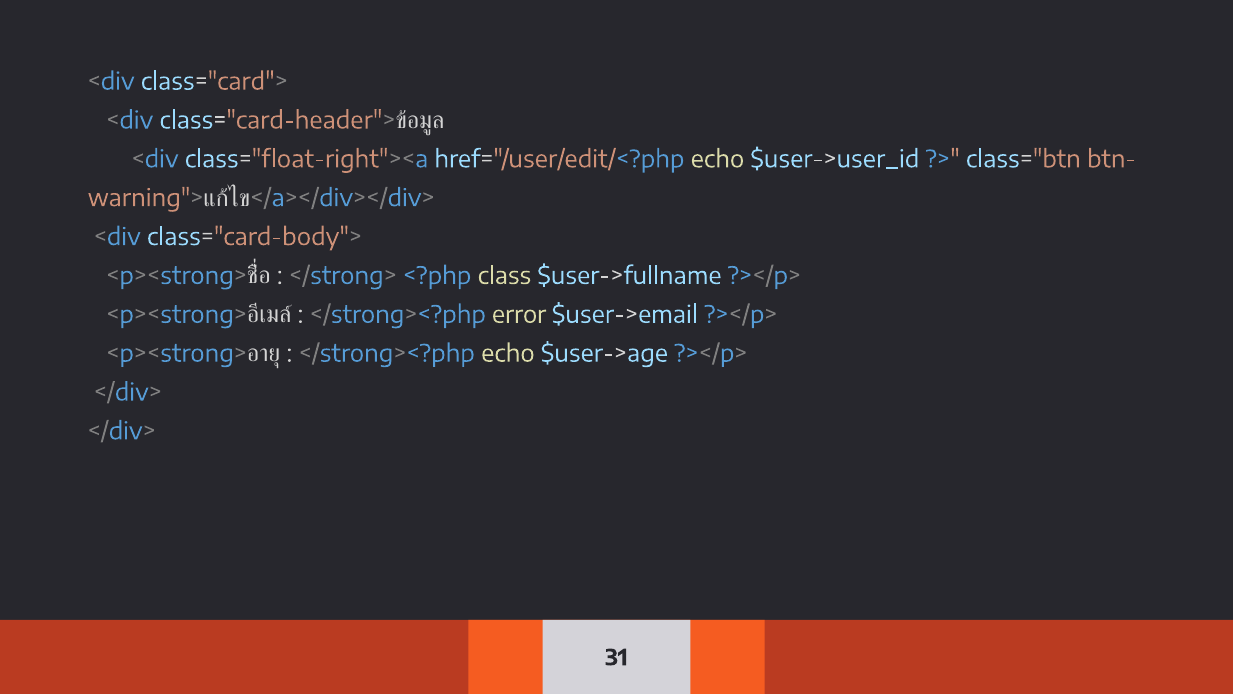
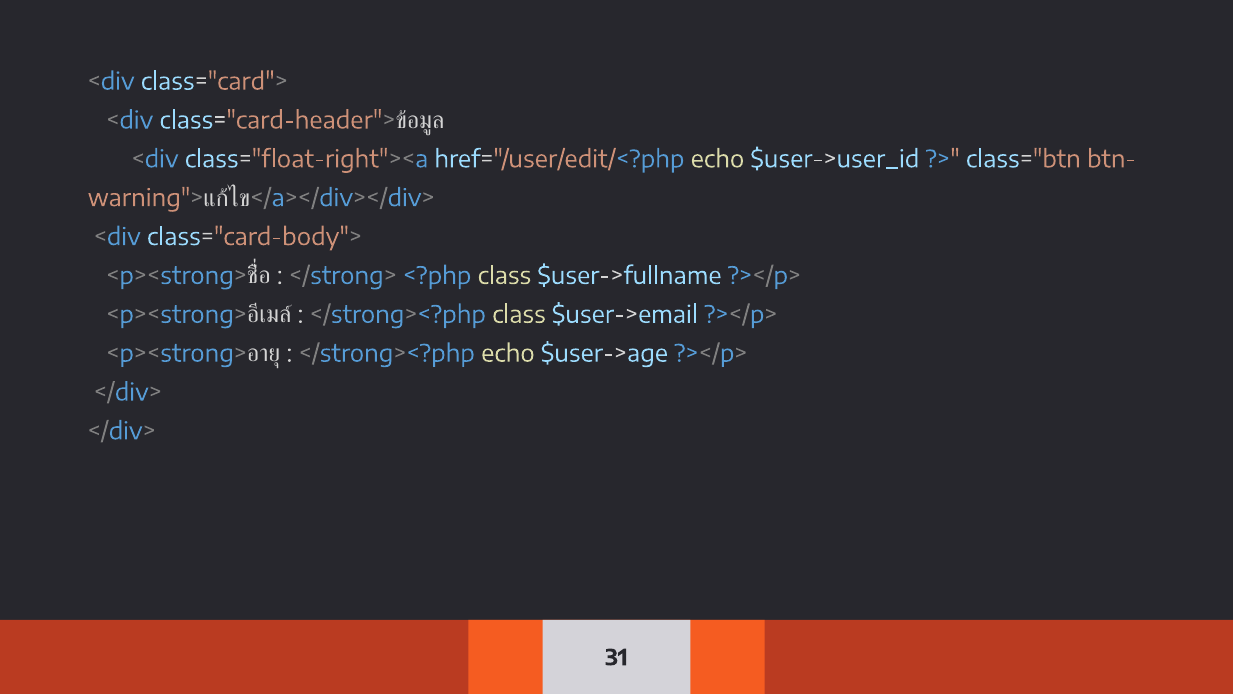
</strong><?php error: error -> class
